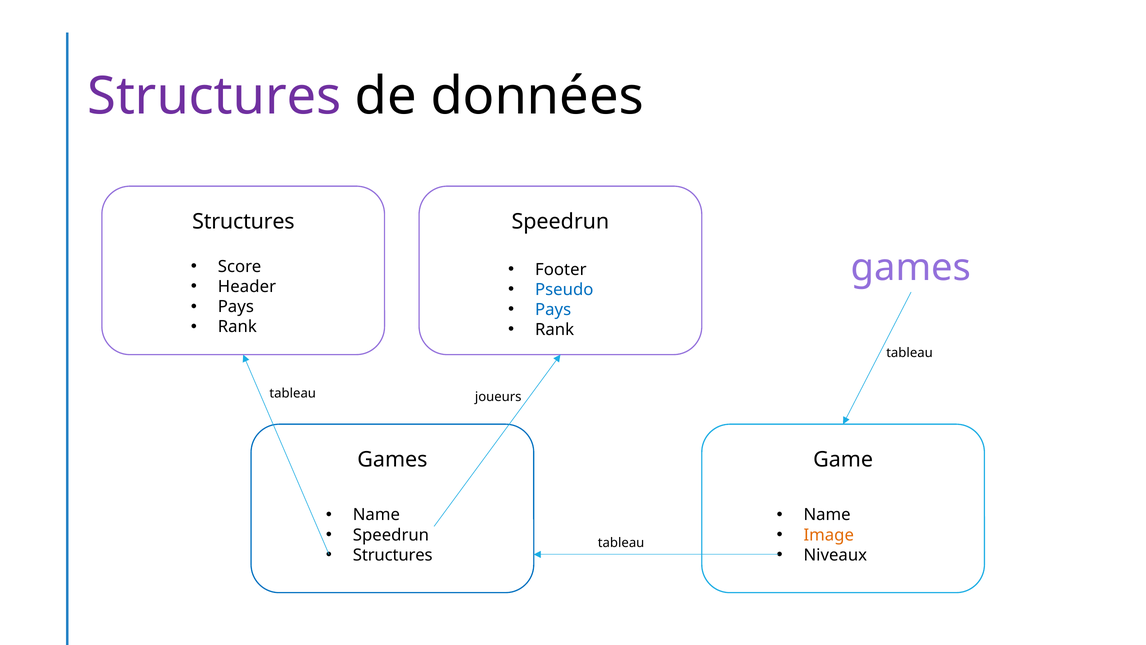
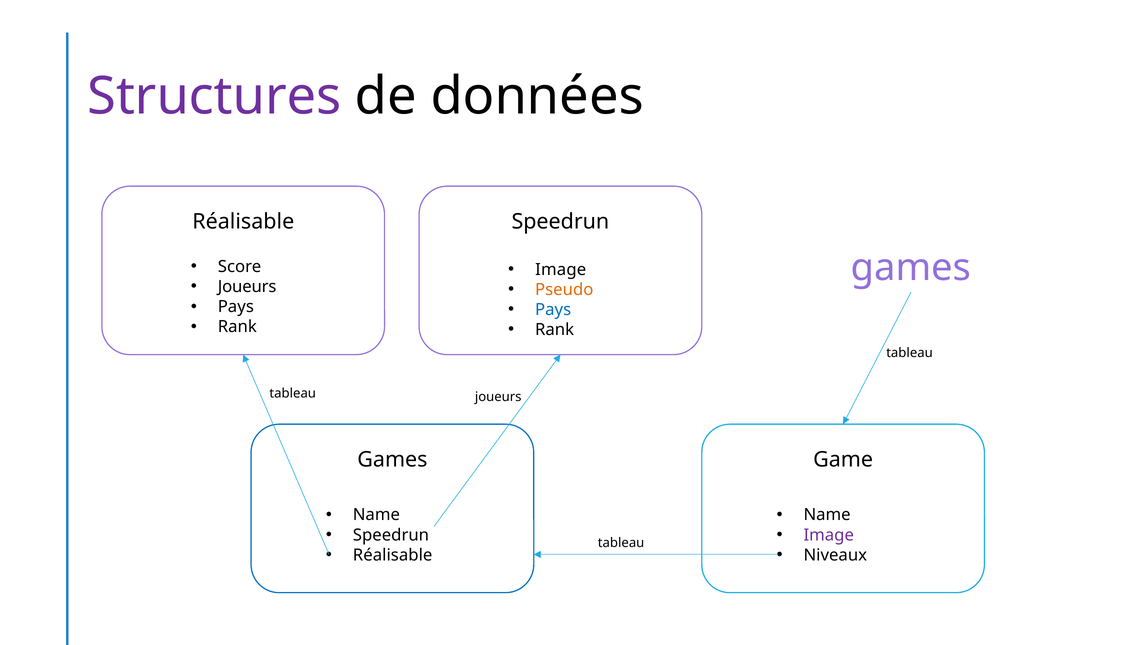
Structures at (243, 221): Structures -> Réalisable
Footer at (561, 269): Footer -> Image
Header at (247, 287): Header -> Joueurs
Pseudo colour: blue -> orange
Image at (829, 535) colour: orange -> purple
Structures at (393, 555): Structures -> Réalisable
